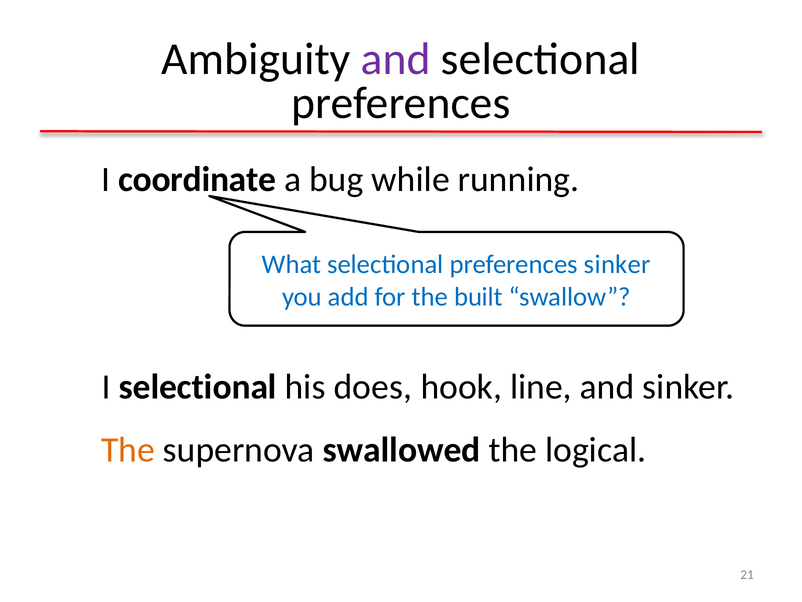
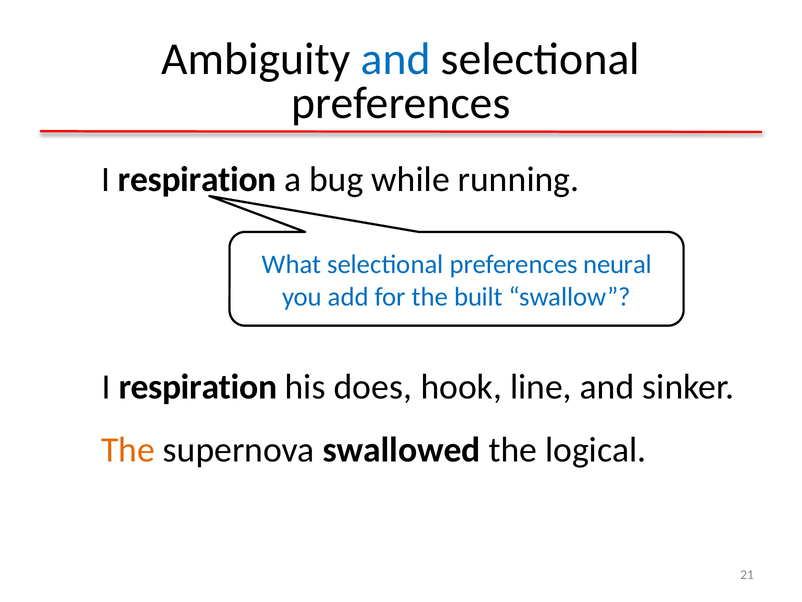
and at (396, 59) colour: purple -> blue
coordinate at (197, 179): coordinate -> respiration
preferences sinker: sinker -> neural
selectional at (198, 387): selectional -> respiration
